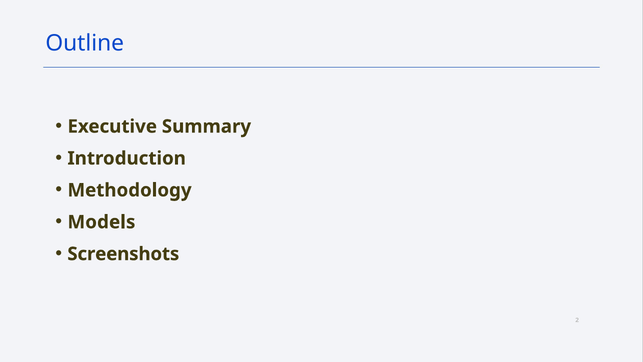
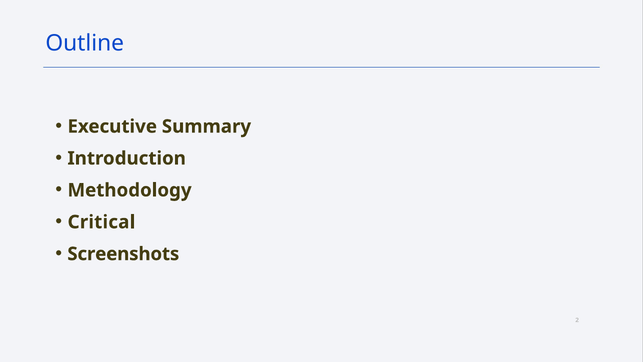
Models: Models -> Critical
